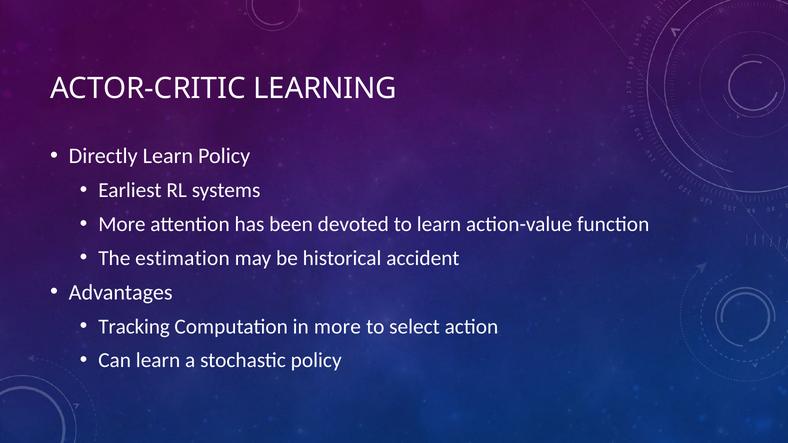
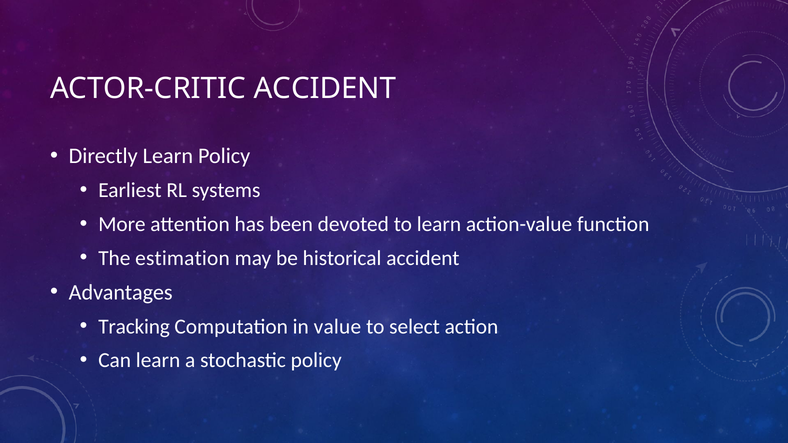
ACTOR-CRITIC LEARNING: LEARNING -> ACCIDENT
in more: more -> value
